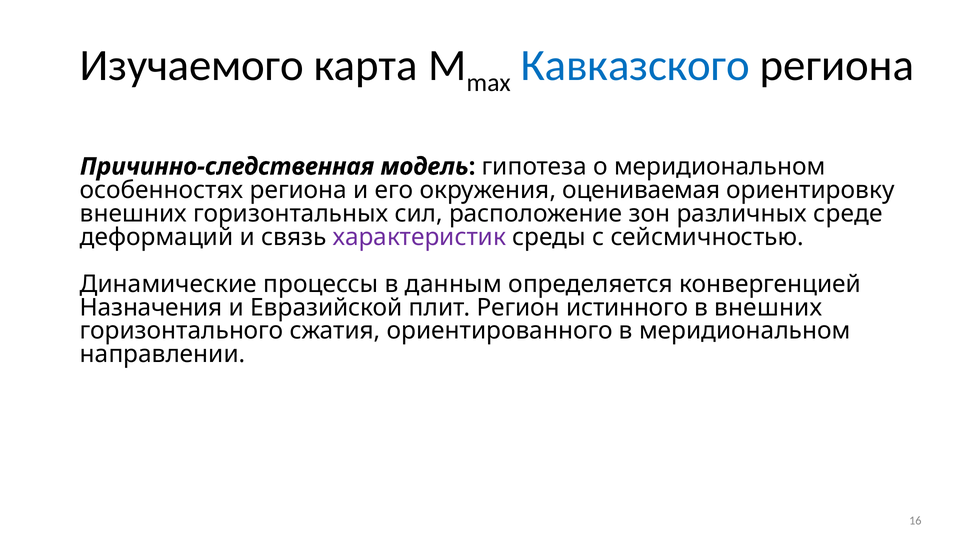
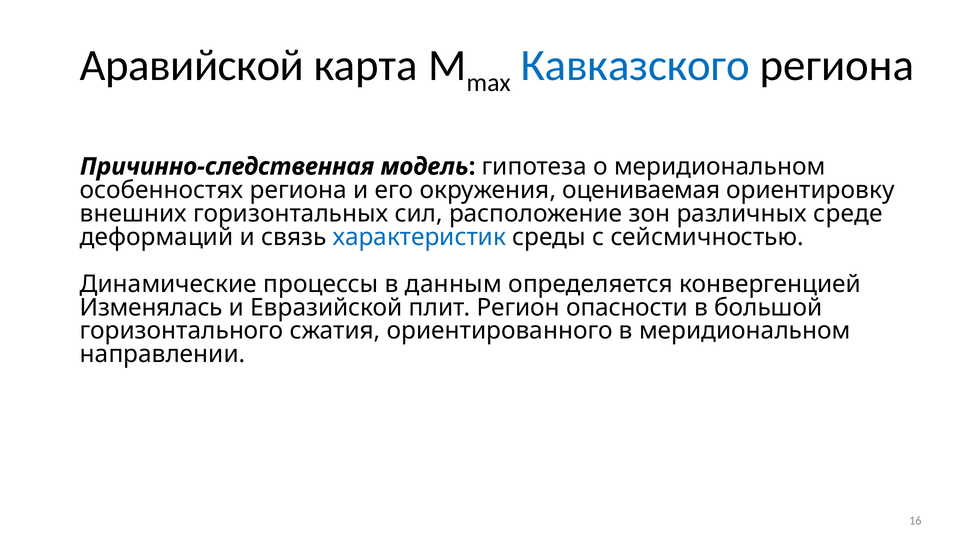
Изучаемого: Изучаемого -> Аравийской
характеристик colour: purple -> blue
Назначения: Назначения -> Изменялась
истинного: истинного -> опасности
в внешних: внешних -> большой
